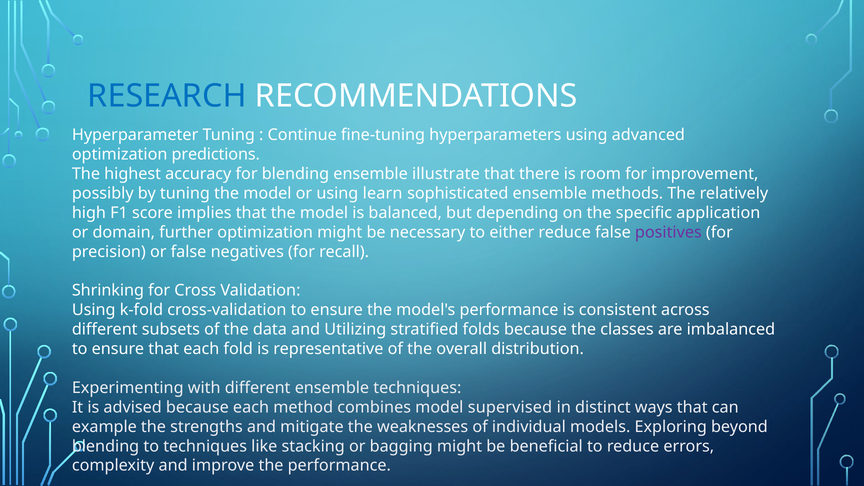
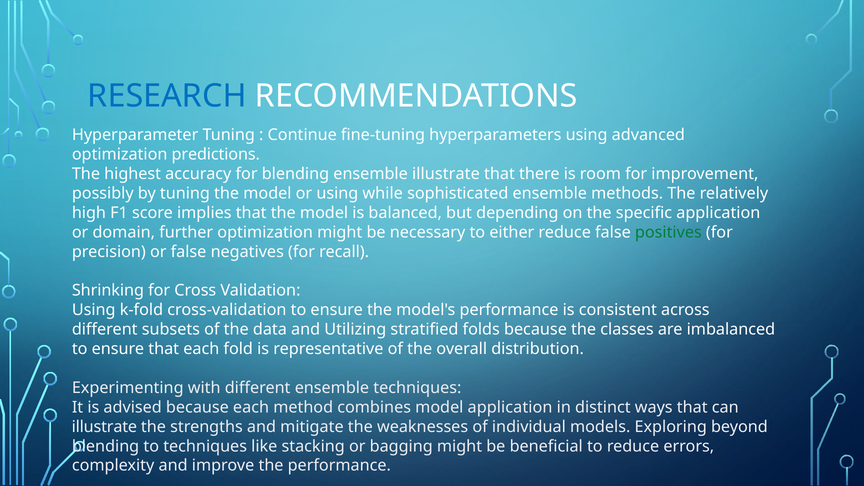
learn: learn -> while
positives colour: purple -> green
model supervised: supervised -> application
example at (104, 427): example -> illustrate
